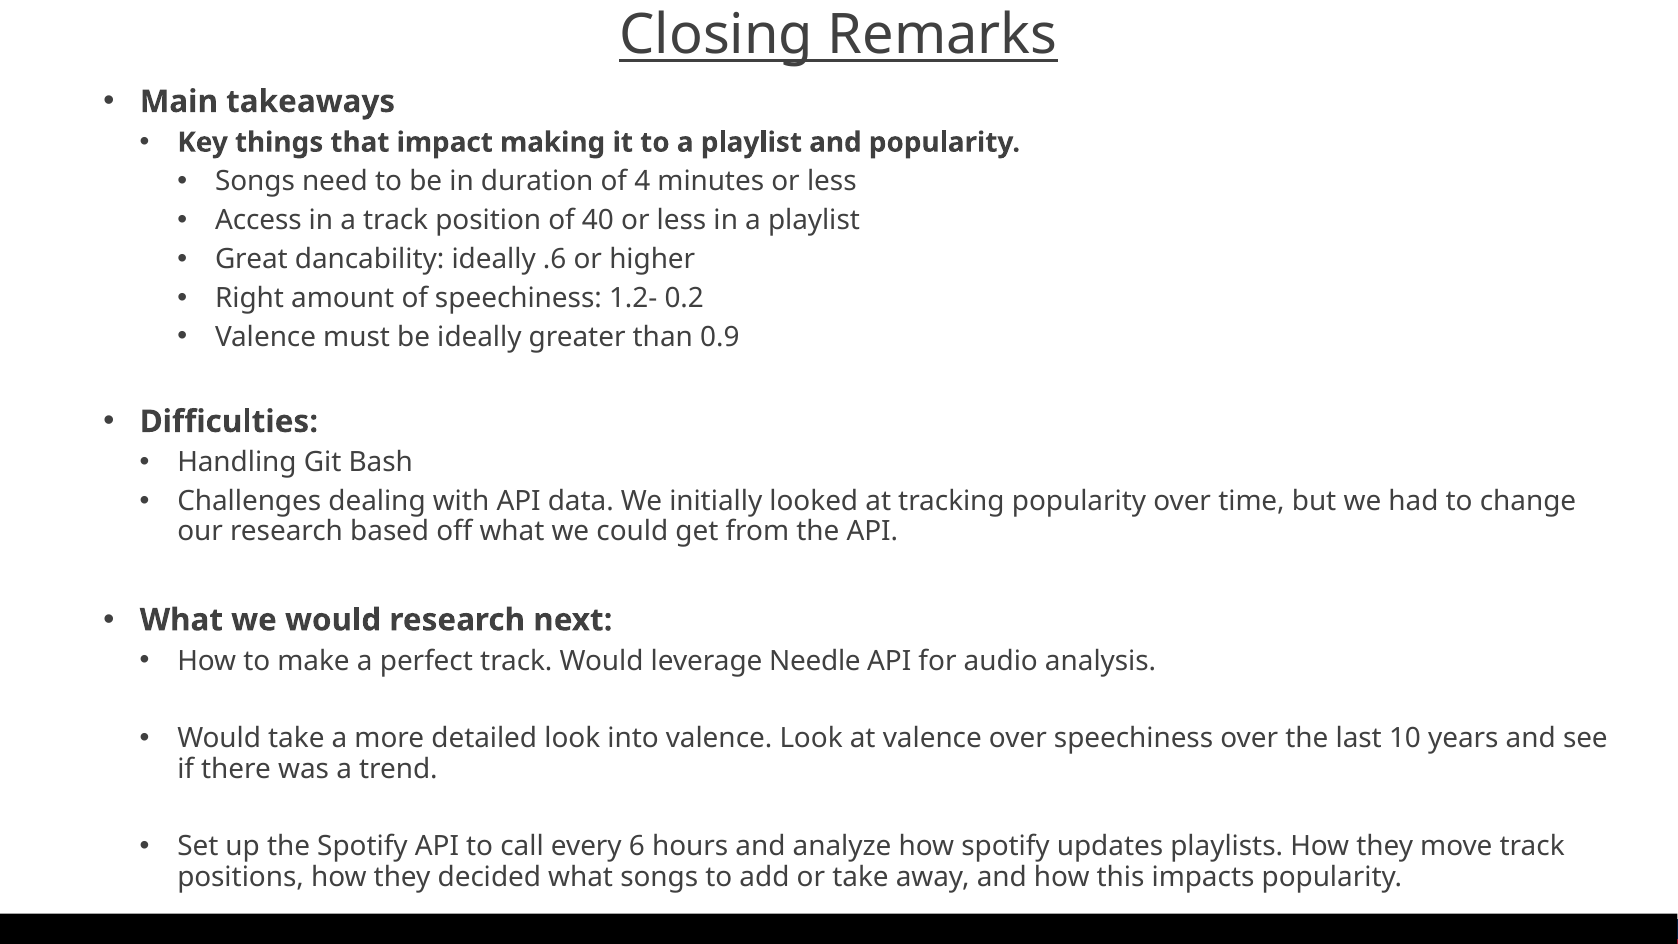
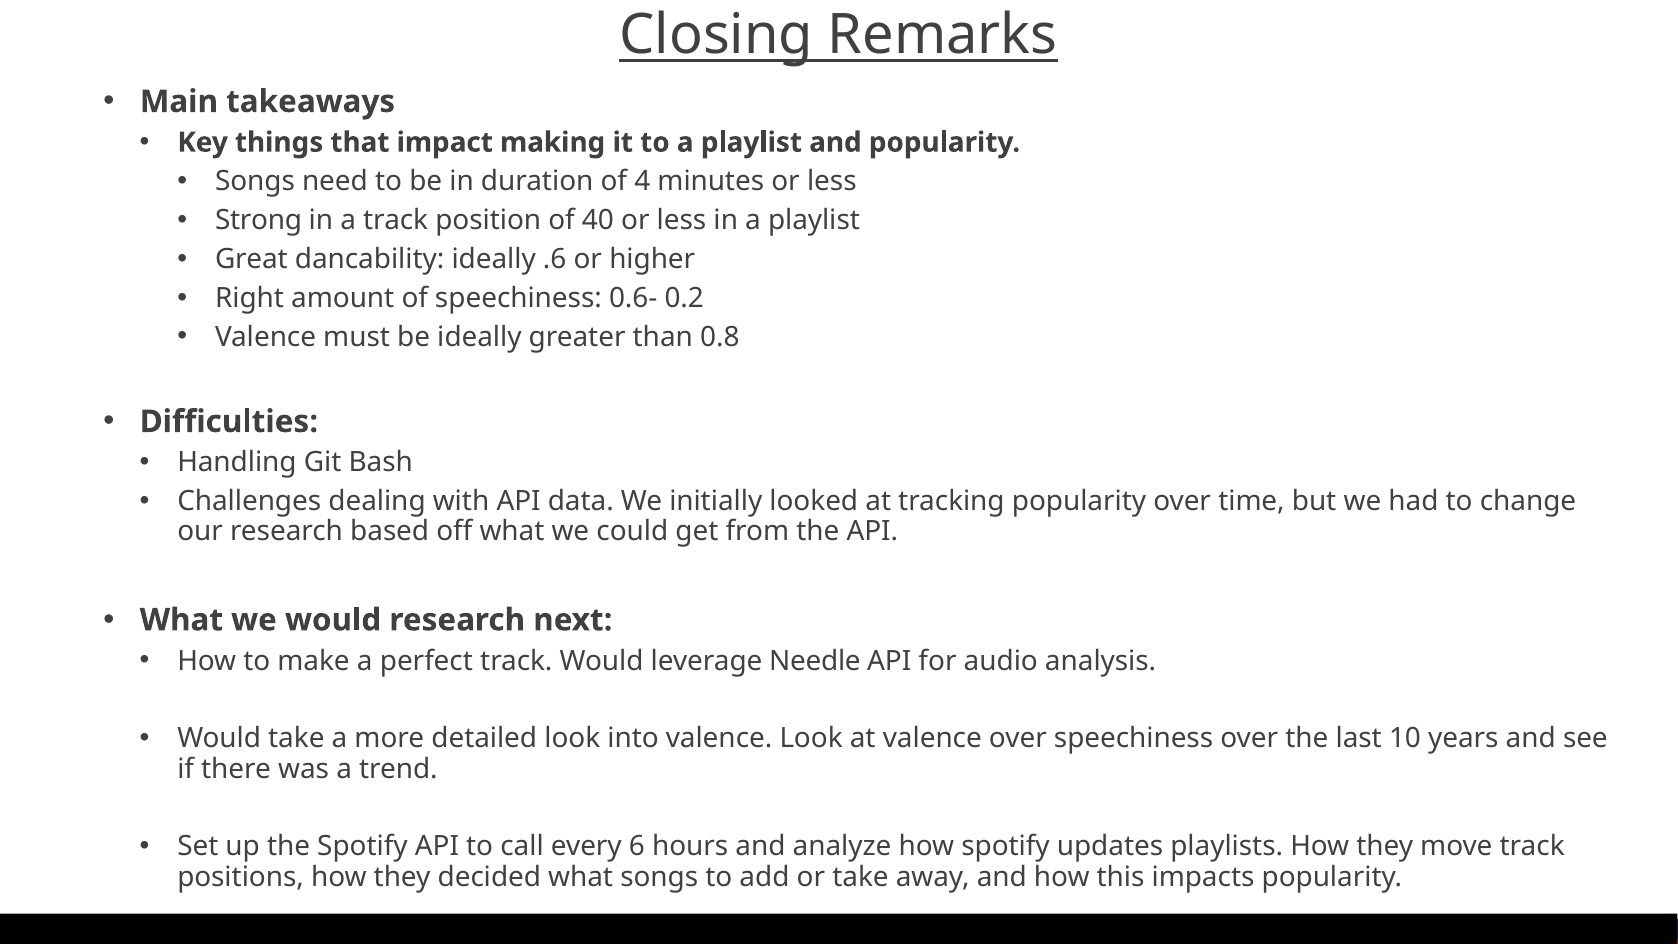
Access: Access -> Strong
1.2-: 1.2- -> 0.6-
0.9: 0.9 -> 0.8
